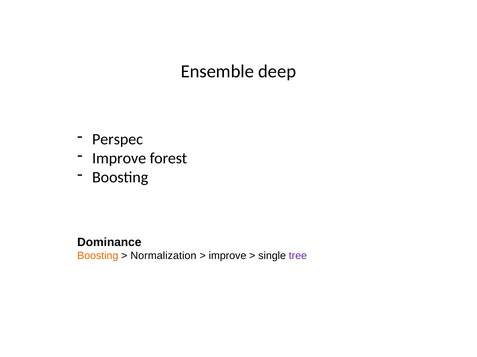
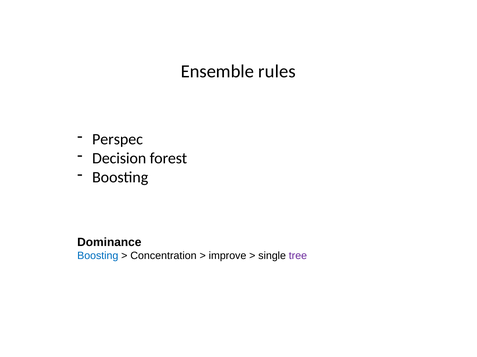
deep: deep -> rules
Improve at (119, 159): Improve -> Decision
Boosting at (98, 256) colour: orange -> blue
Normalization: Normalization -> Concentration
